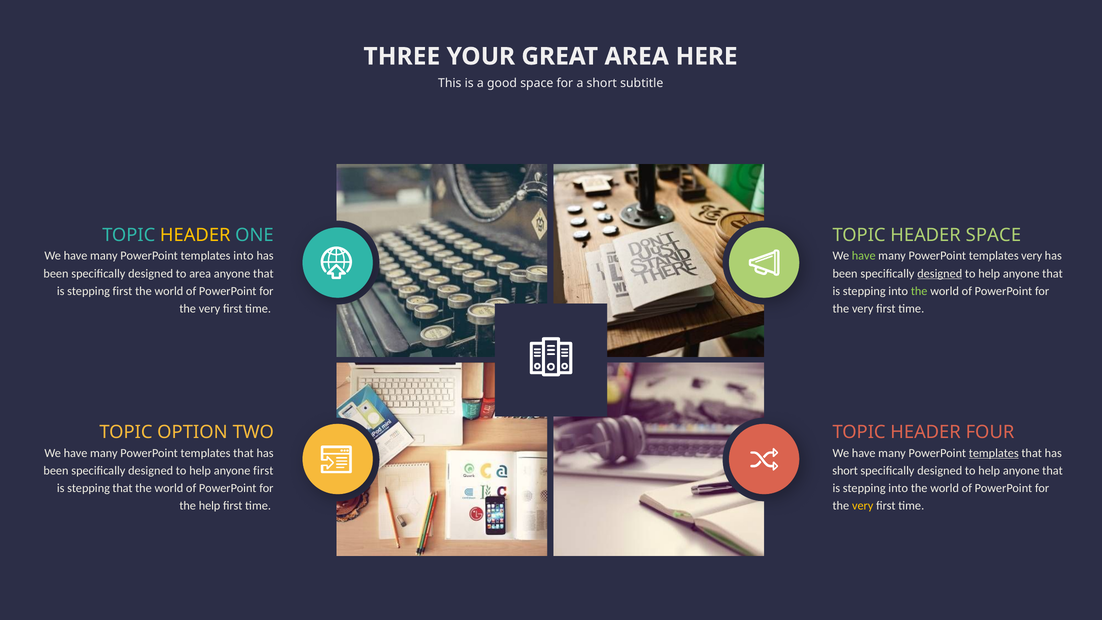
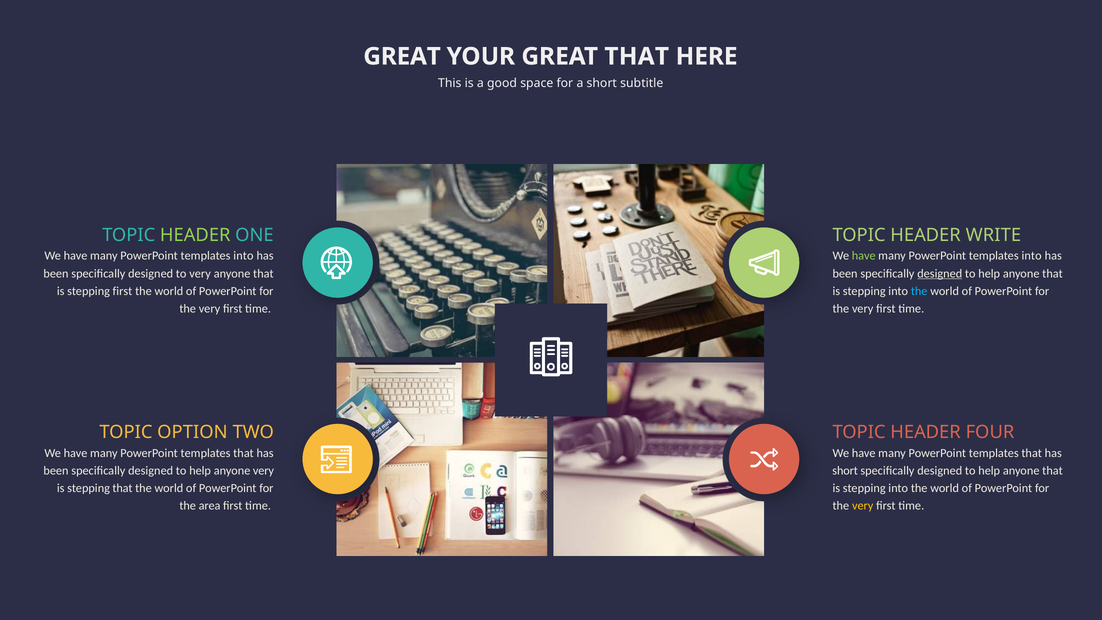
THREE at (402, 56): THREE -> GREAT
GREAT AREA: AREA -> THAT
HEADER at (195, 235) colour: yellow -> light green
HEADER SPACE: SPACE -> WRITE
very at (1032, 256): very -> into
to area: area -> very
the at (919, 291) colour: light green -> light blue
templates at (994, 453) underline: present -> none
anyone first: first -> very
the help: help -> area
